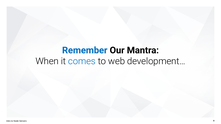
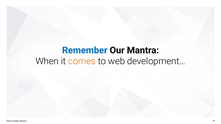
comes colour: blue -> orange
